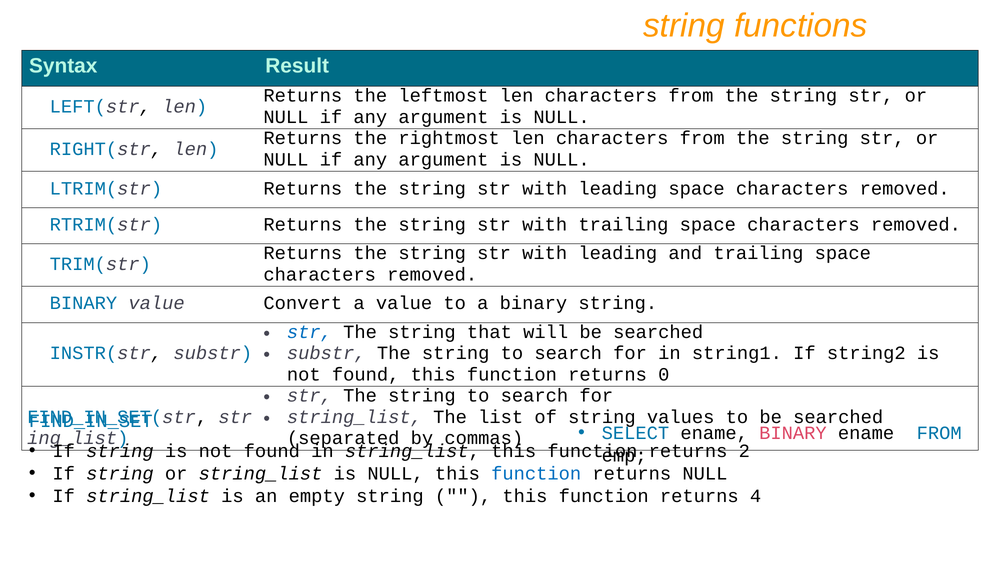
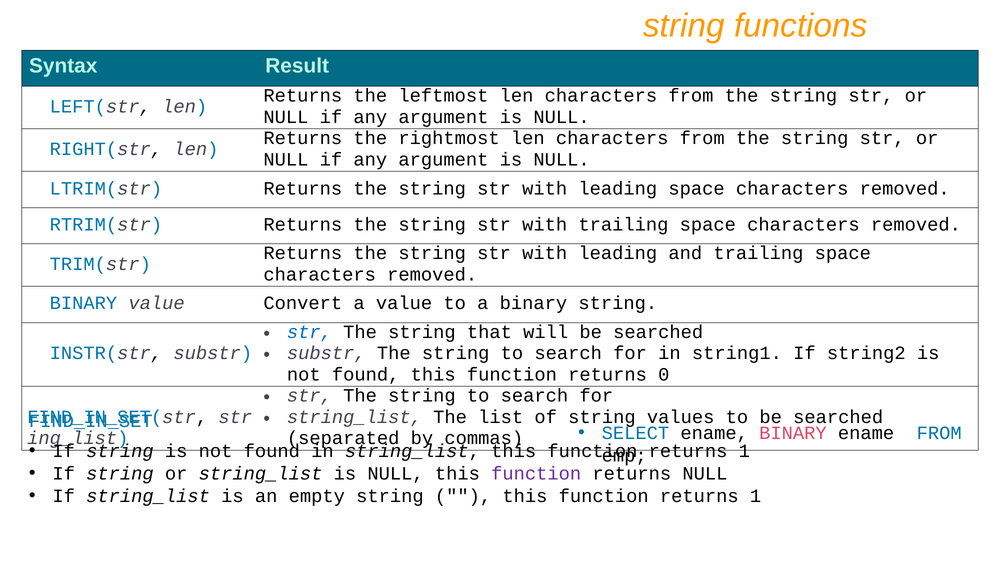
2 at (744, 451): 2 -> 1
function at (536, 474) colour: blue -> purple
4 at (756, 496): 4 -> 1
